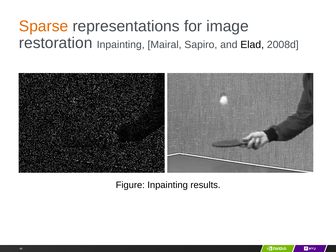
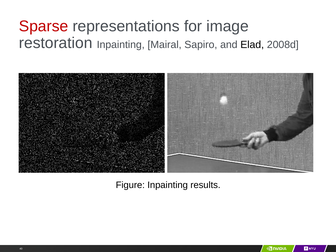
Sparse colour: orange -> red
